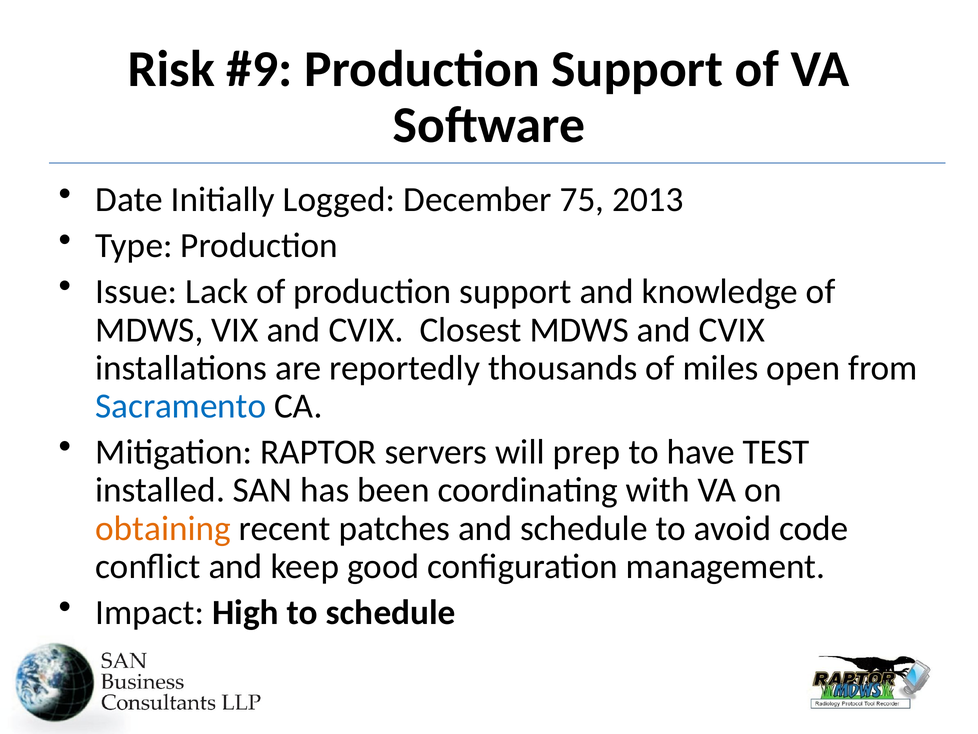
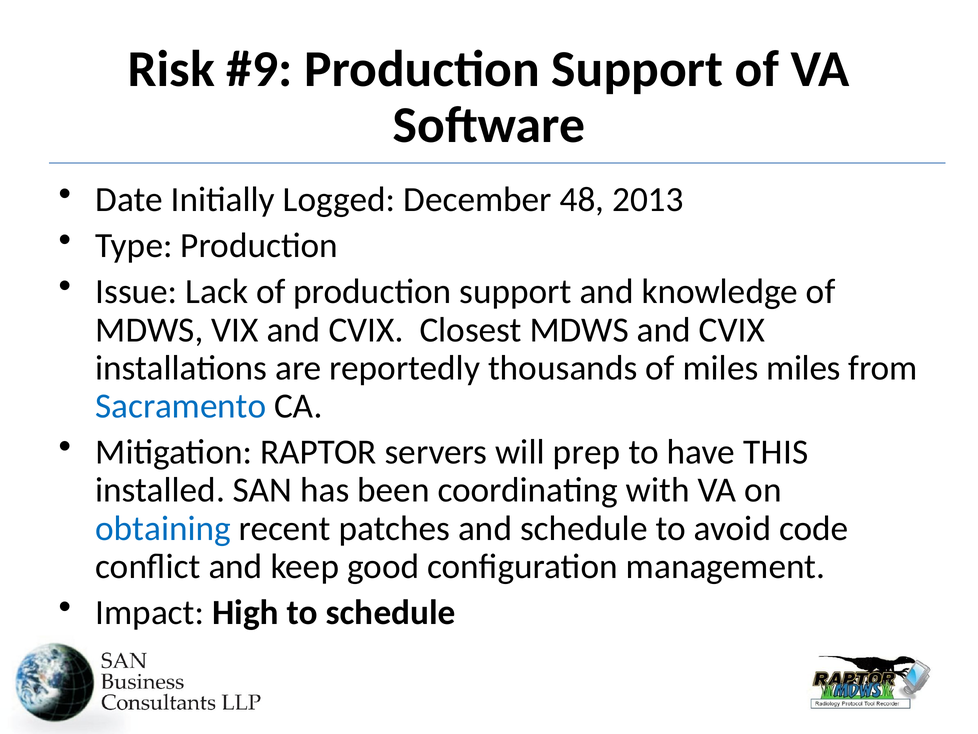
75: 75 -> 48
miles open: open -> miles
TEST: TEST -> THIS
obtaining colour: orange -> blue
